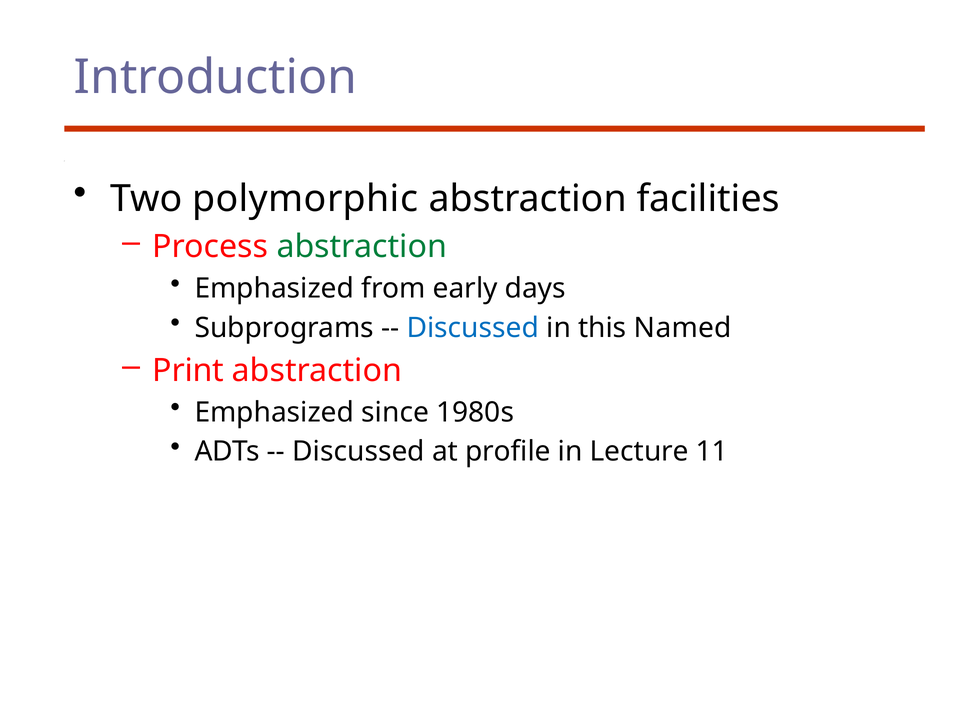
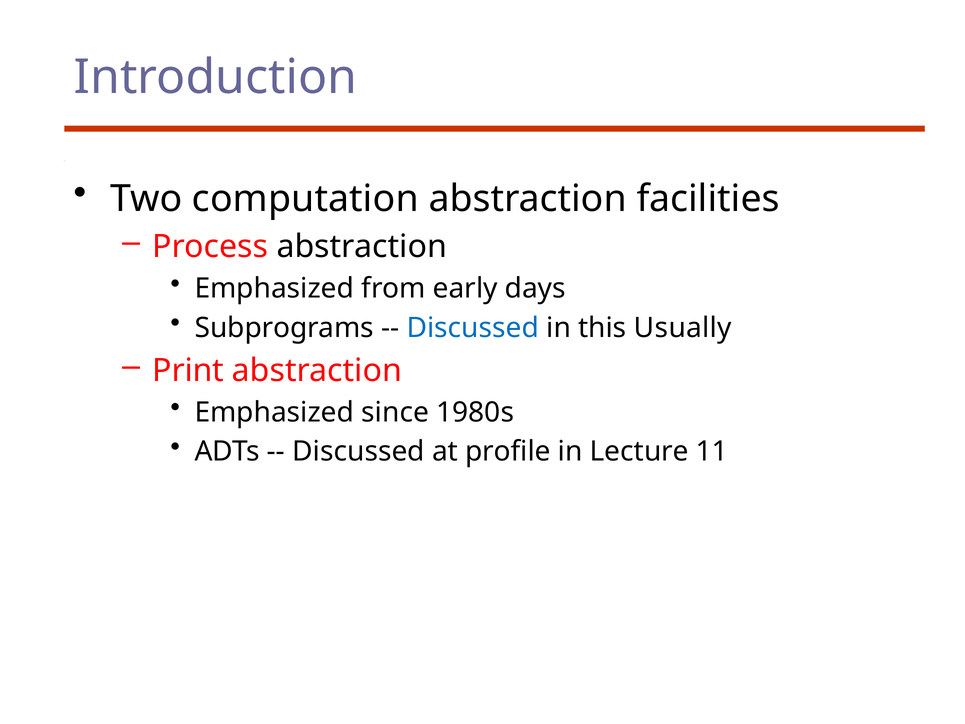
polymorphic: polymorphic -> computation
abstraction at (362, 247) colour: green -> black
Named: Named -> Usually
